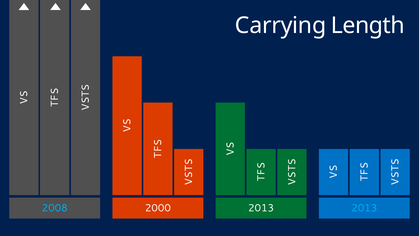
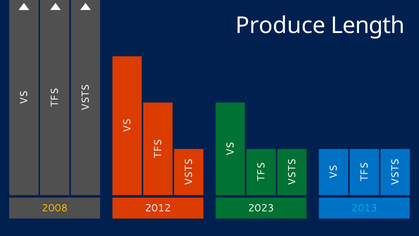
Carrying: Carrying -> Produce
2008 colour: light blue -> yellow
2000: 2000 -> 2012
2013 at (261, 208): 2013 -> 2023
